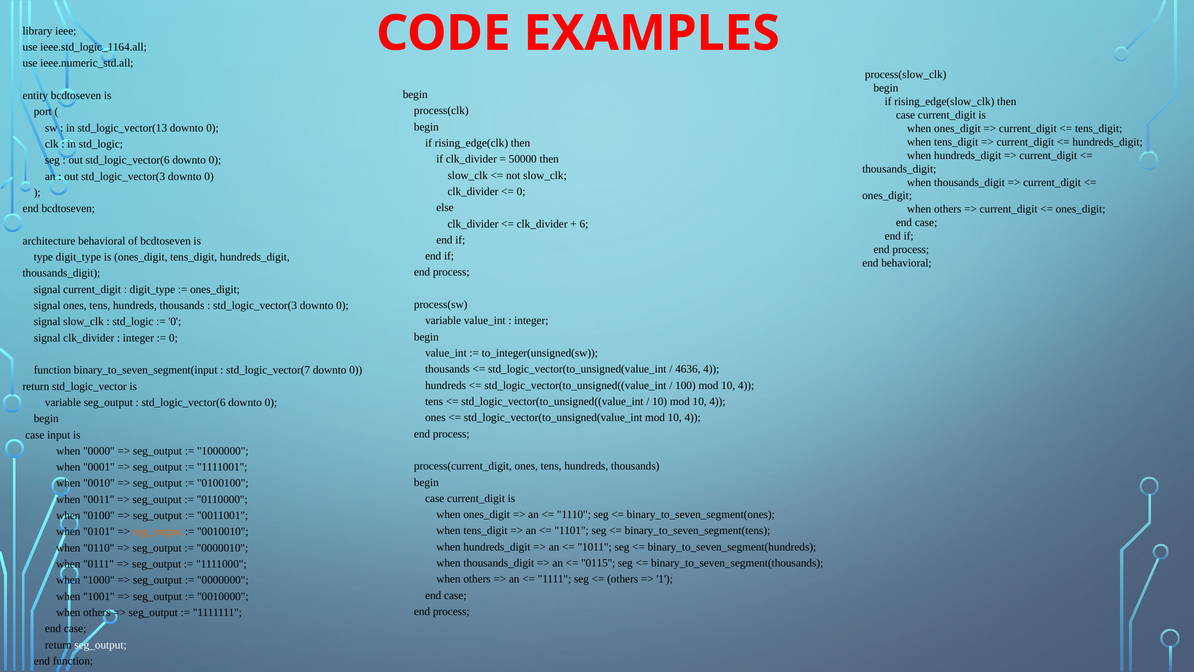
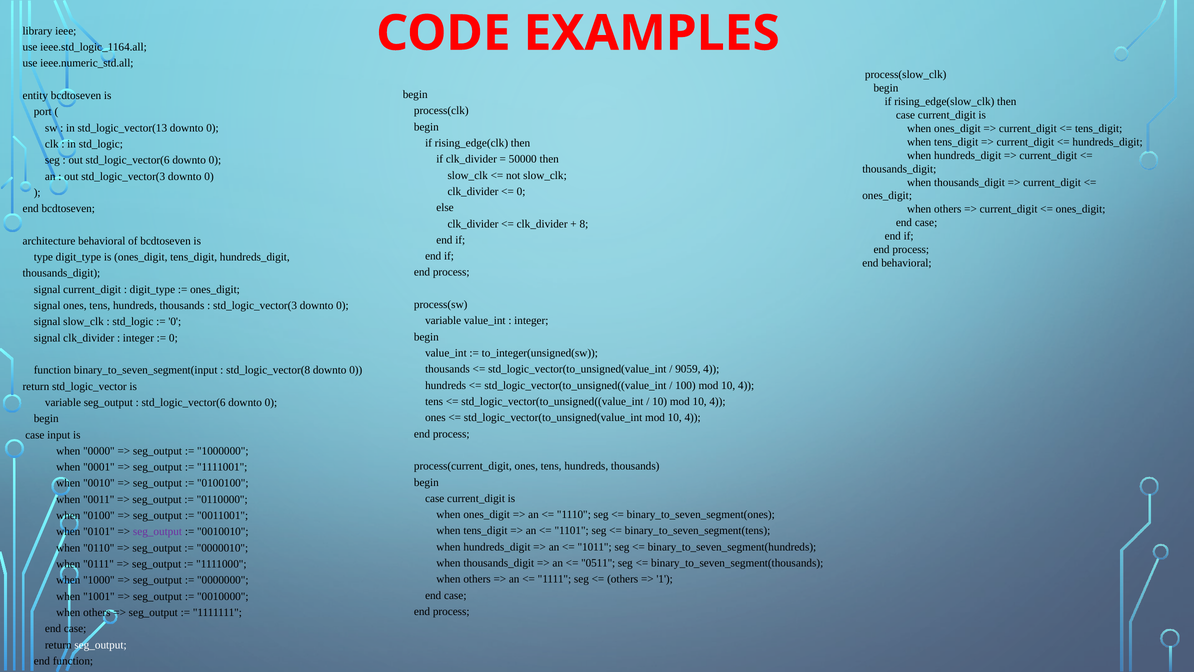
6: 6 -> 8
4636: 4636 -> 9059
std_logic_vector(7: std_logic_vector(7 -> std_logic_vector(8
seg_output at (157, 531) colour: orange -> purple
0115: 0115 -> 0511
